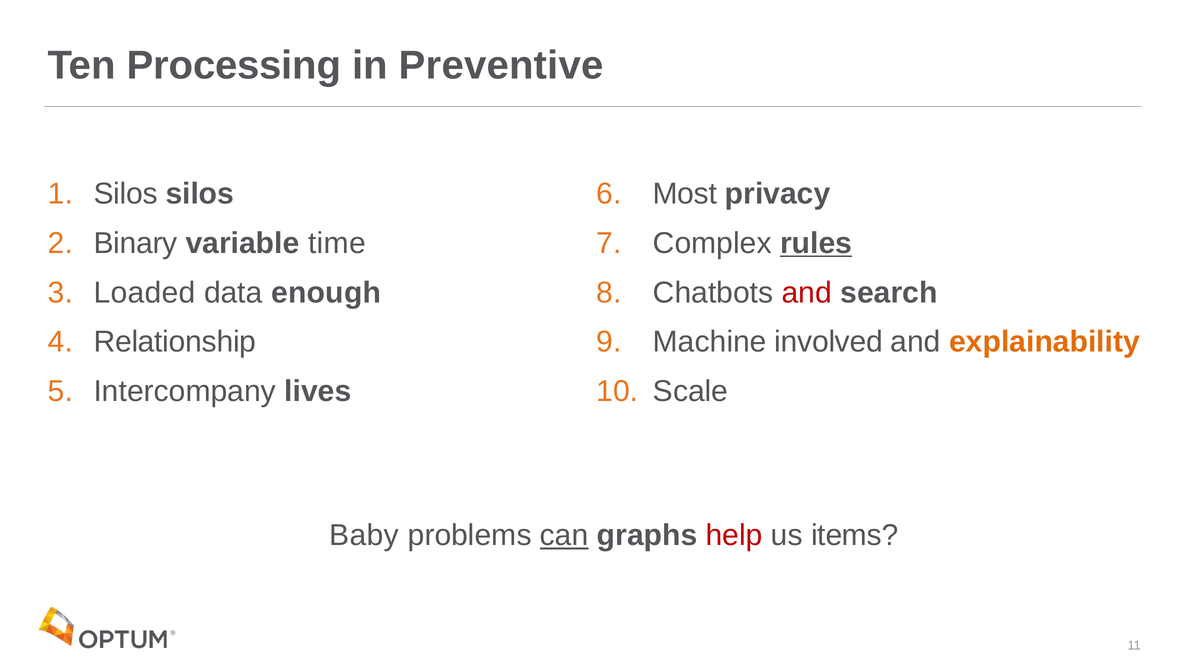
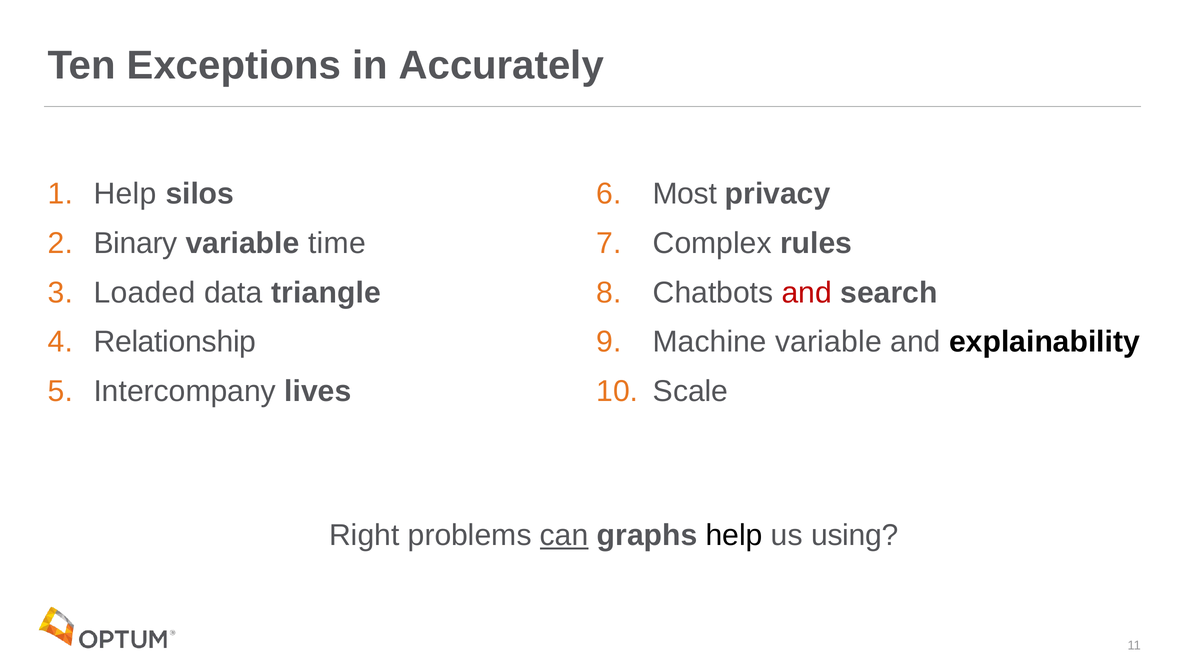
Processing: Processing -> Exceptions
Preventive: Preventive -> Accurately
Silos at (126, 194): Silos -> Help
rules underline: present -> none
enough: enough -> triangle
Machine involved: involved -> variable
explainability colour: orange -> black
Baby: Baby -> Right
help at (734, 535) colour: red -> black
items: items -> using
